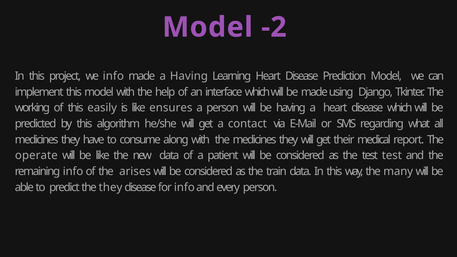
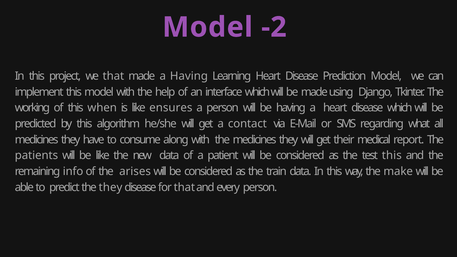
we info: info -> that
easily: easily -> when
operate: operate -> patients
test test: test -> this
many: many -> make
for info: info -> that
